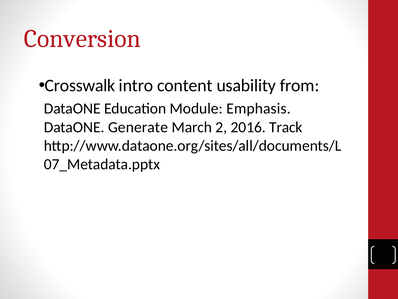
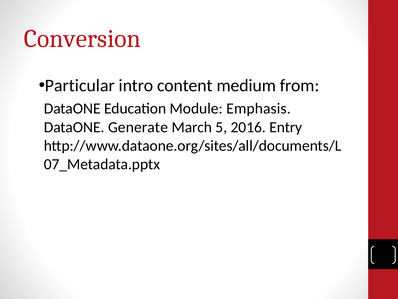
Crosswalk: Crosswalk -> Particular
usability: usability -> medium
2: 2 -> 5
Track: Track -> Entry
